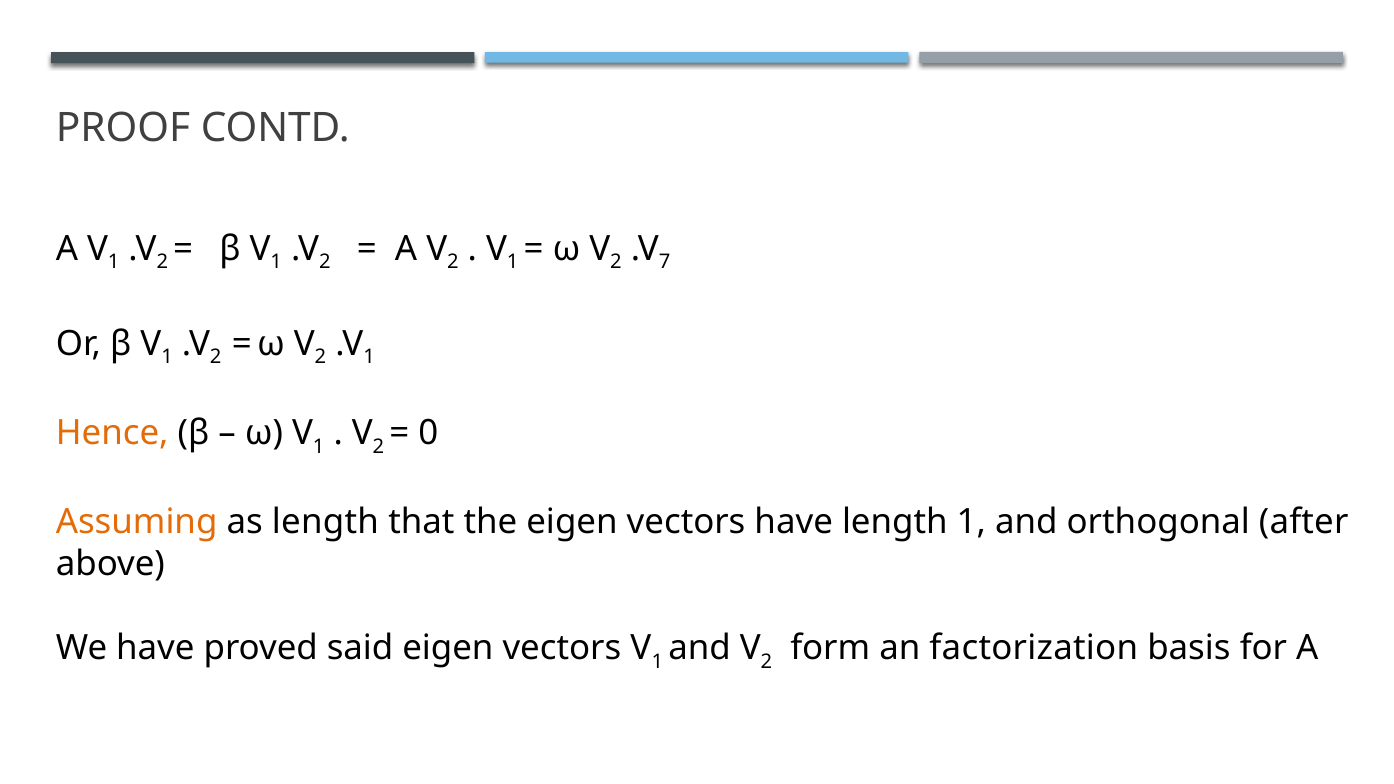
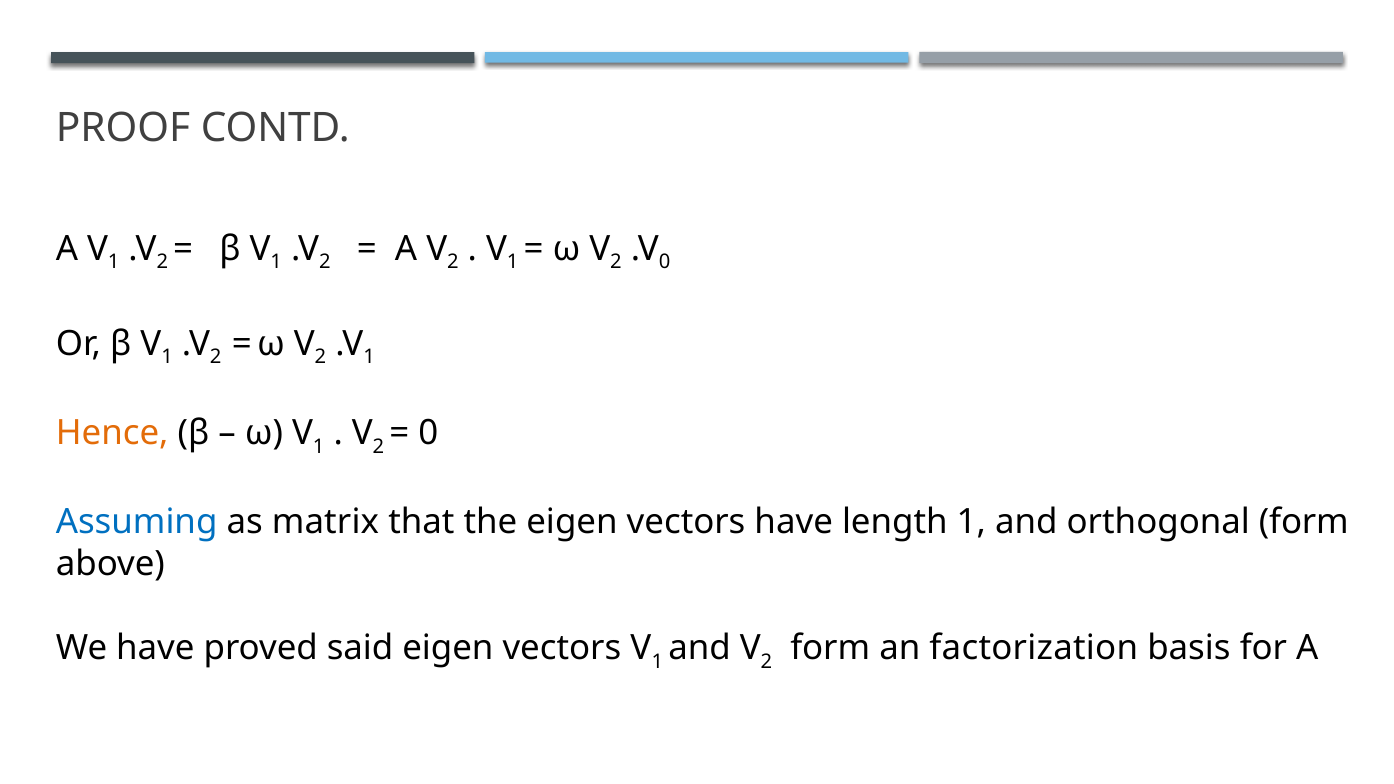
7 at (665, 262): 7 -> 0
Assuming colour: orange -> blue
as length: length -> matrix
orthogonal after: after -> form
